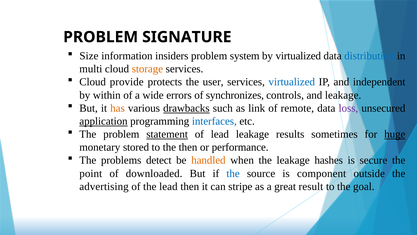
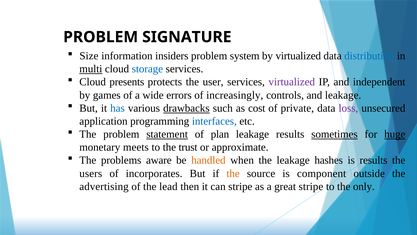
multi underline: none -> present
storage colour: orange -> blue
provide: provide -> presents
virtualized at (292, 82) colour: blue -> purple
within: within -> games
synchronizes: synchronizes -> increasingly
has colour: orange -> blue
link: link -> cost
remote: remote -> private
application underline: present -> none
of lead: lead -> plan
sometimes underline: none -> present
stored: stored -> meets
the then: then -> trust
performance: performance -> approximate
detect: detect -> aware
is secure: secure -> results
point: point -> users
downloaded: downloaded -> incorporates
the at (233, 173) colour: blue -> orange
great result: result -> stripe
goal: goal -> only
